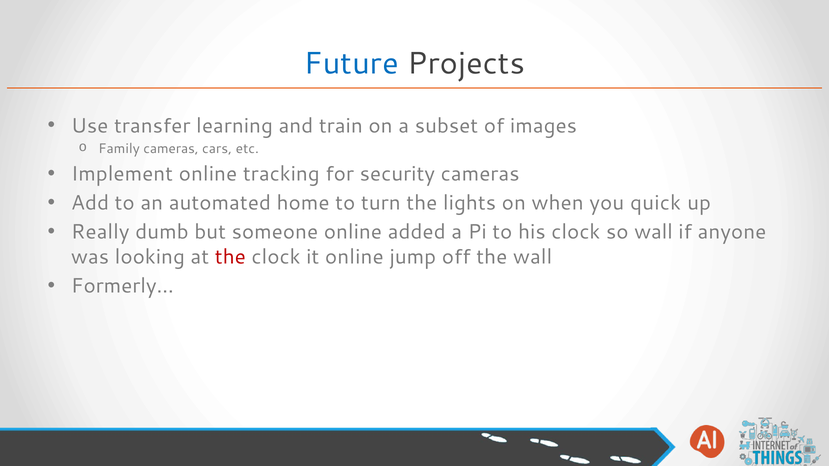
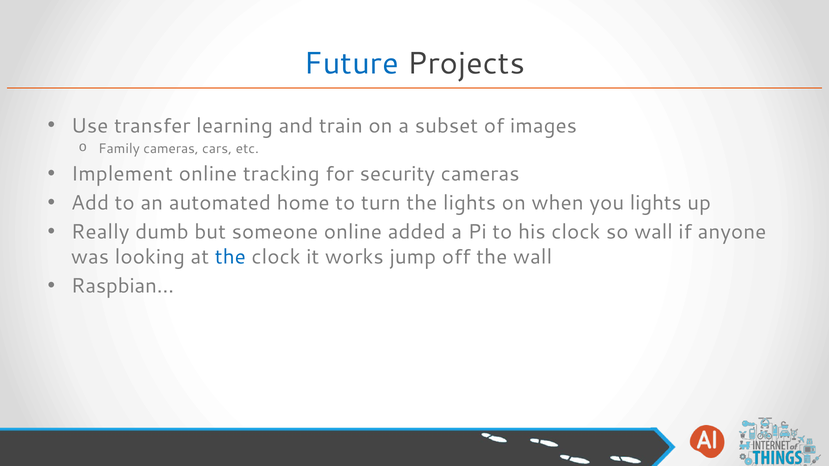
you quick: quick -> lights
the at (230, 257) colour: red -> blue
it online: online -> works
Formerly…: Formerly… -> Raspbian…
